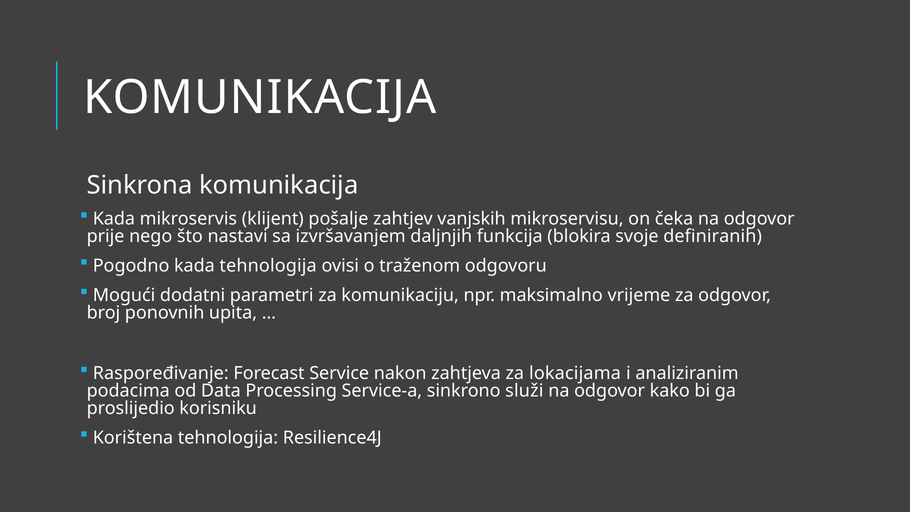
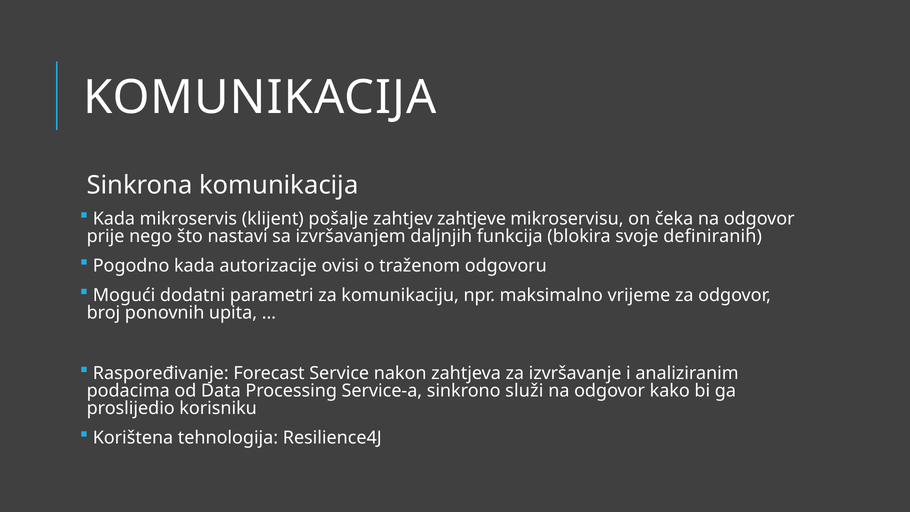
vanjskih: vanjskih -> zahtjeve
kada tehnologija: tehnologija -> autorizacije
lokacijama: lokacijama -> izvršavanje
